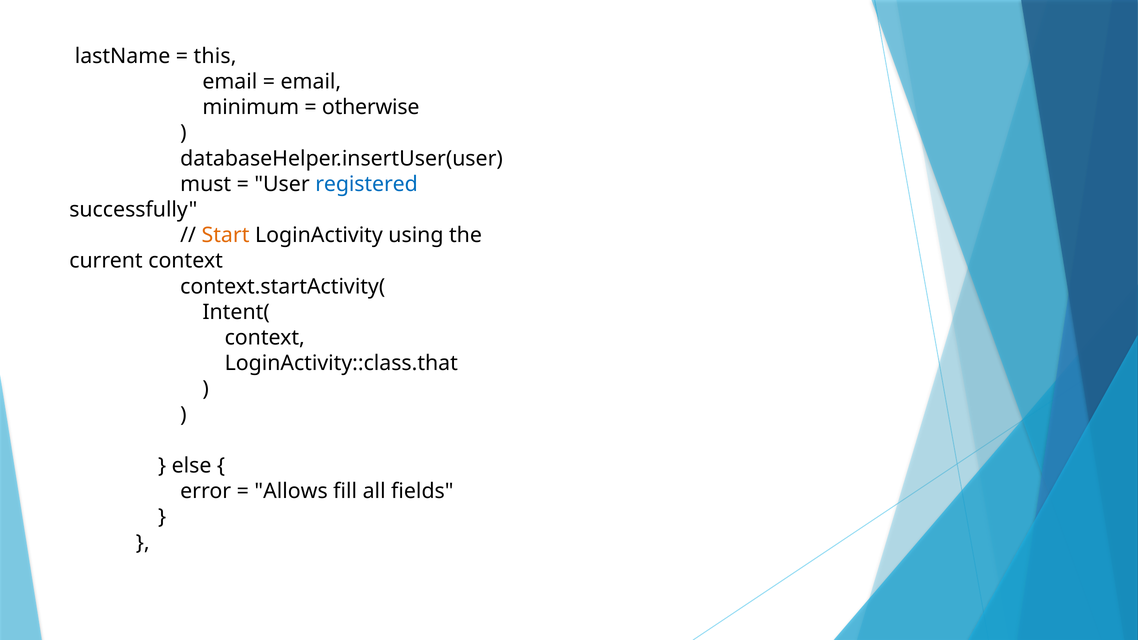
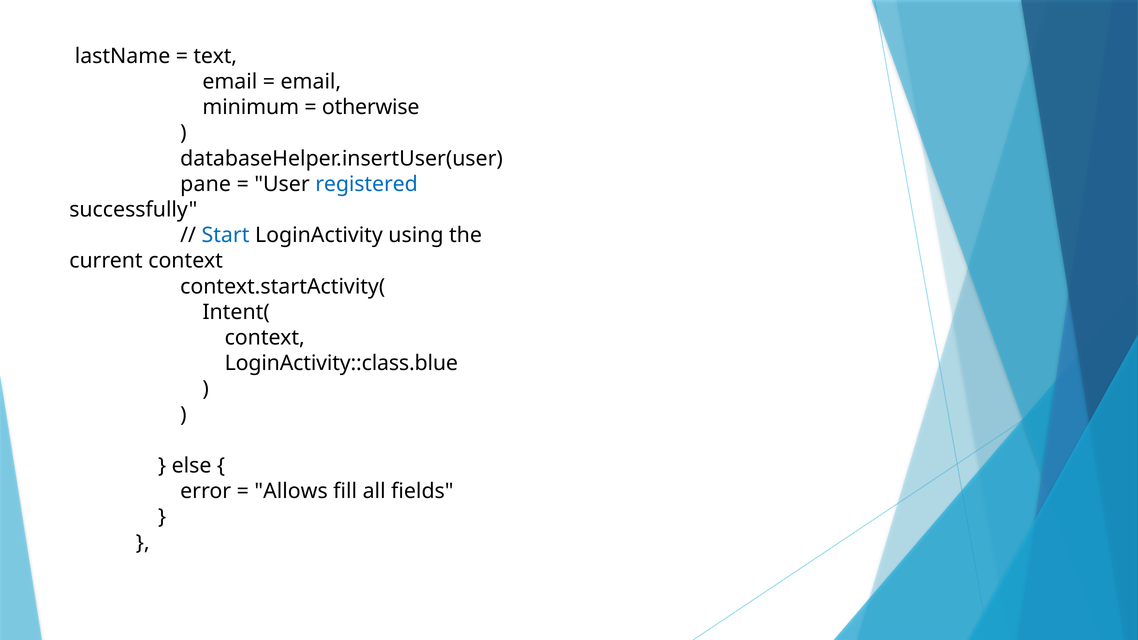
this: this -> text
must: must -> pane
Start colour: orange -> blue
LoginActivity::class.that: LoginActivity::class.that -> LoginActivity::class.blue
